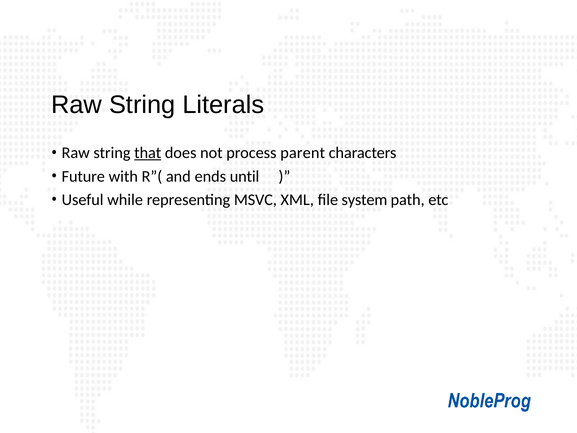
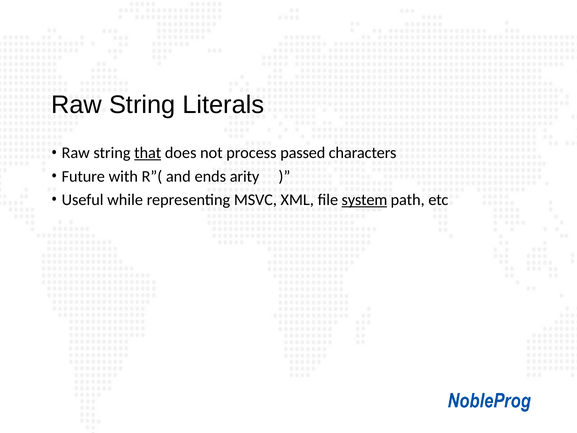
parent: parent -> passed
until: until -> arity
system underline: none -> present
